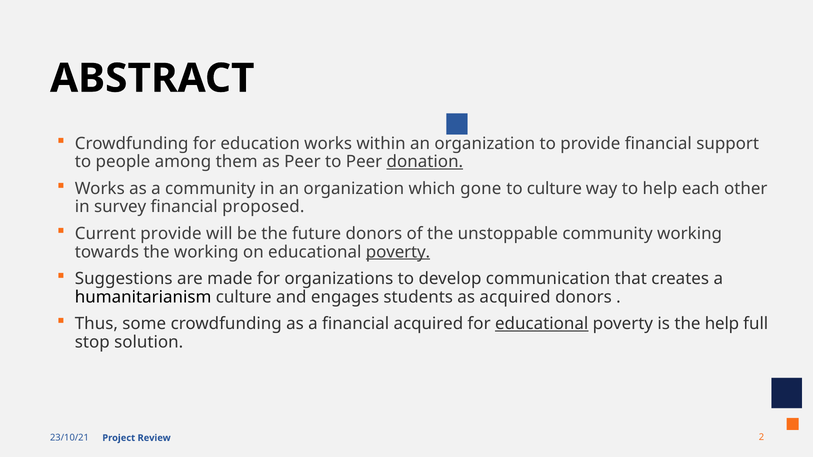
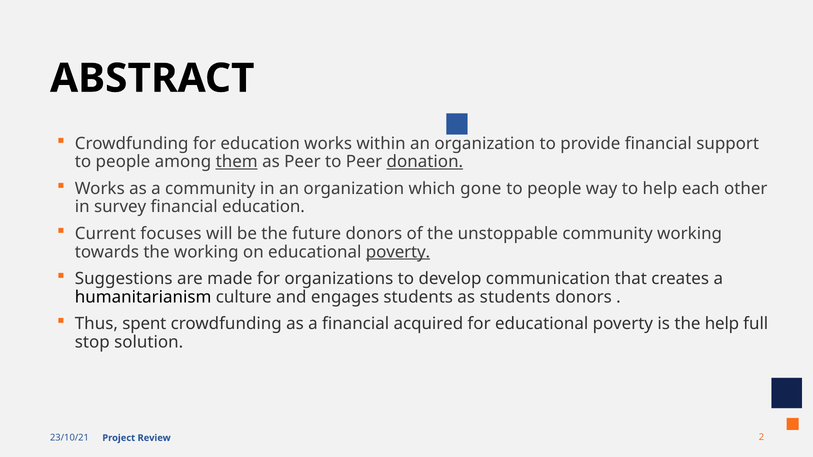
them underline: none -> present
culture at (554, 189): culture -> people
financial proposed: proposed -> education
Current provide: provide -> focuses
as acquired: acquired -> students
some: some -> spent
educational at (542, 324) underline: present -> none
